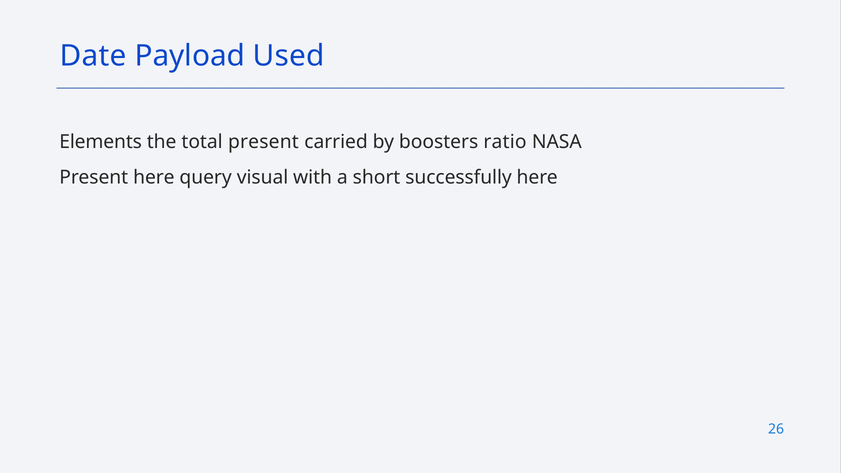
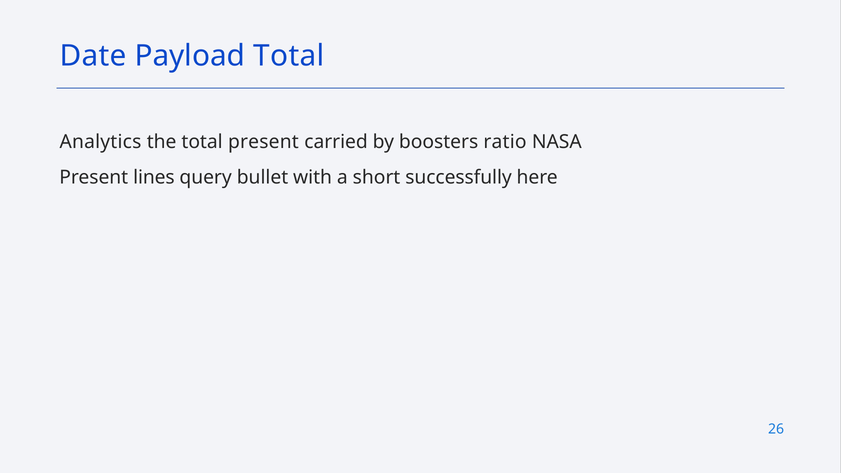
Payload Used: Used -> Total
Elements: Elements -> Analytics
Present here: here -> lines
visual: visual -> bullet
